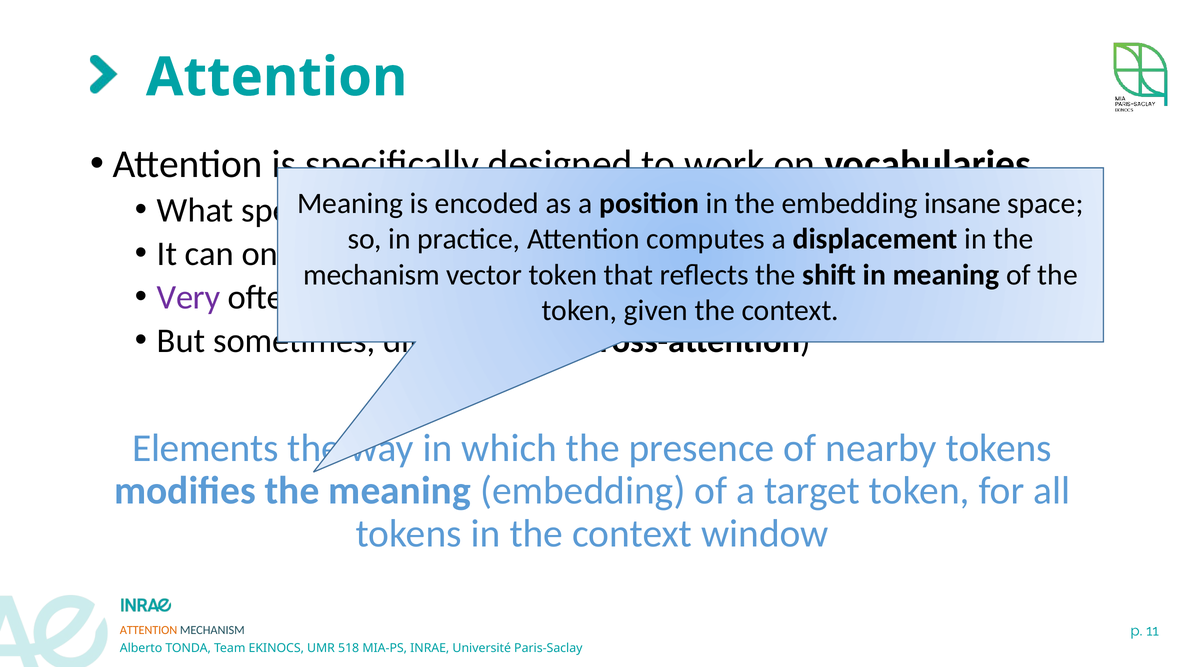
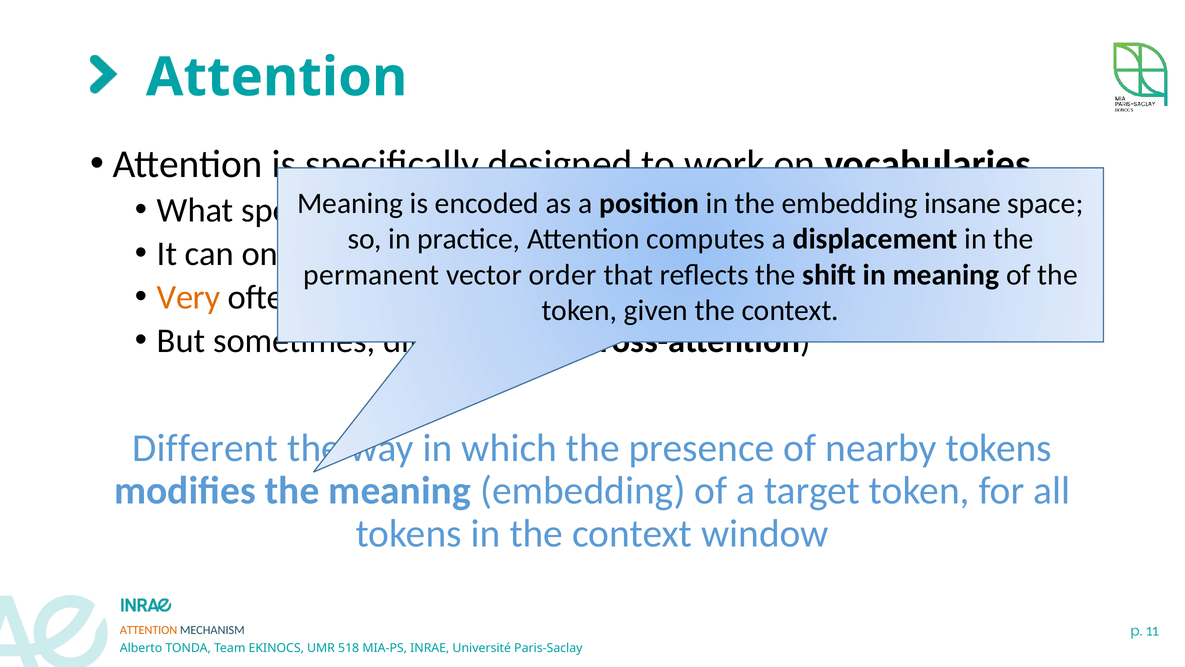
mechanism at (371, 275): mechanism -> permanent
vector token: token -> order
Very colour: purple -> orange
Elements at (205, 448): Elements -> Different
